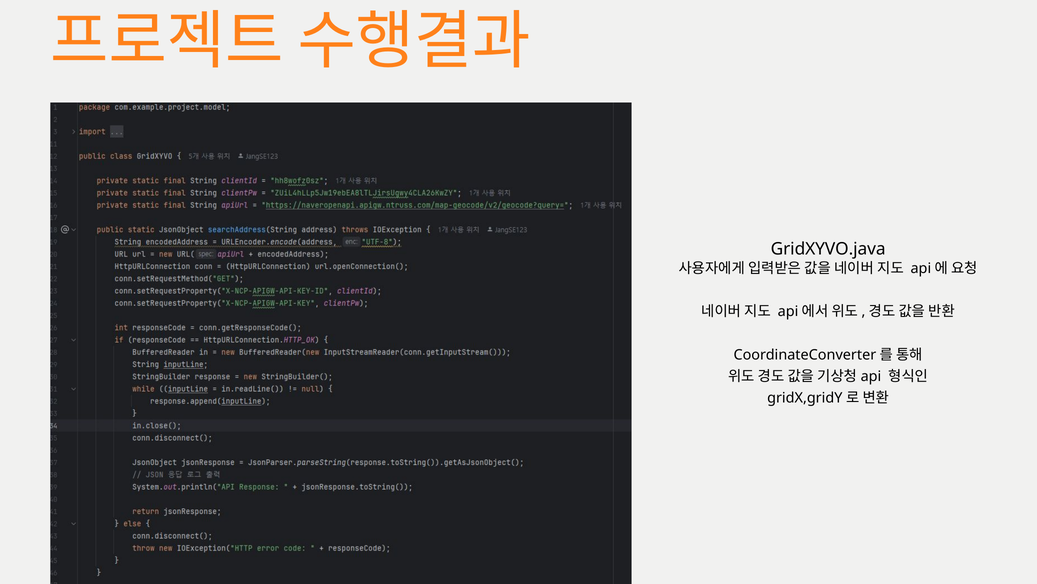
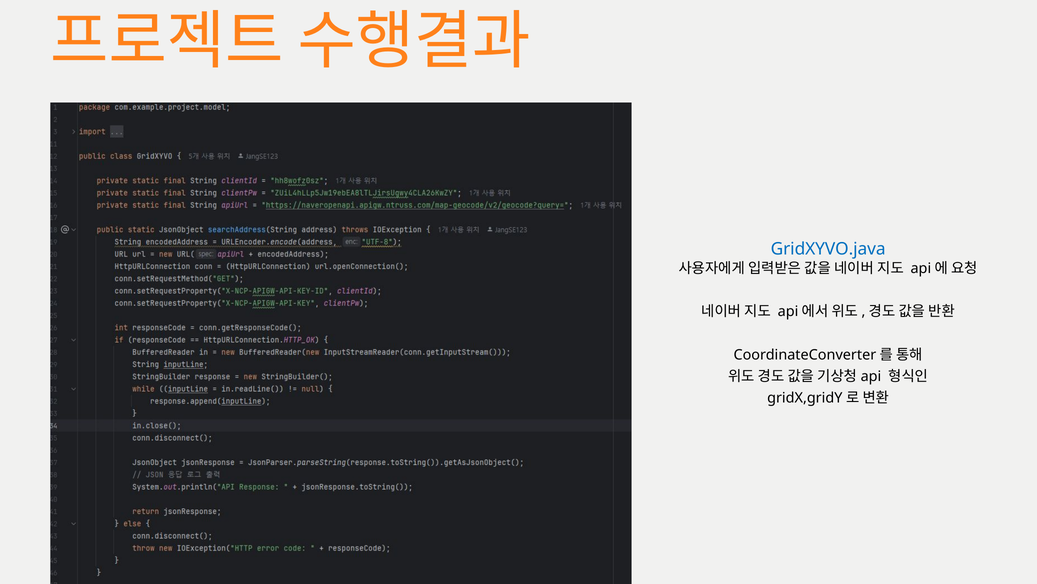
GridXYVO.java colour: black -> blue
